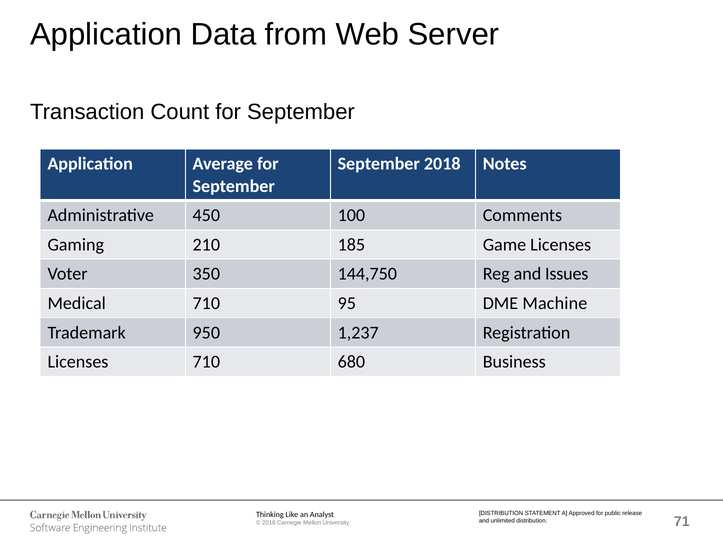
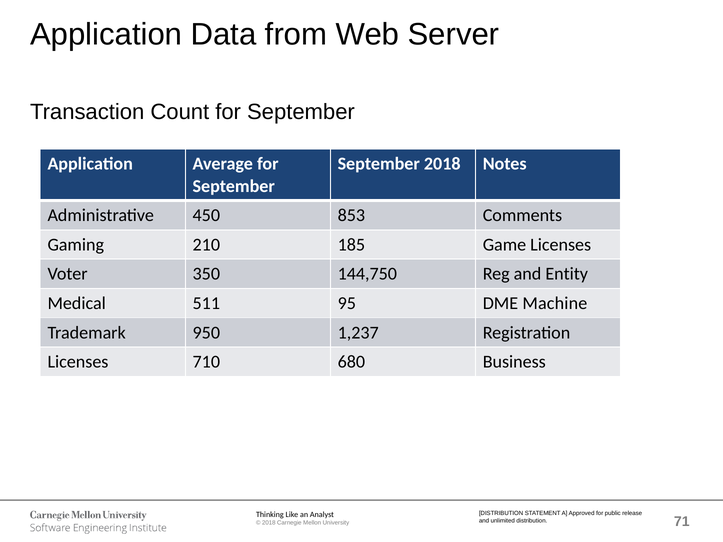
100: 100 -> 853
Issues: Issues -> Entity
Medical 710: 710 -> 511
